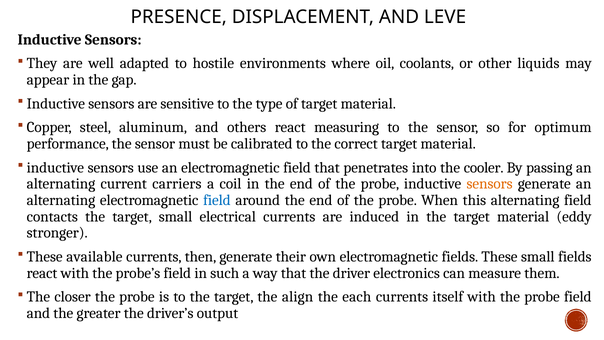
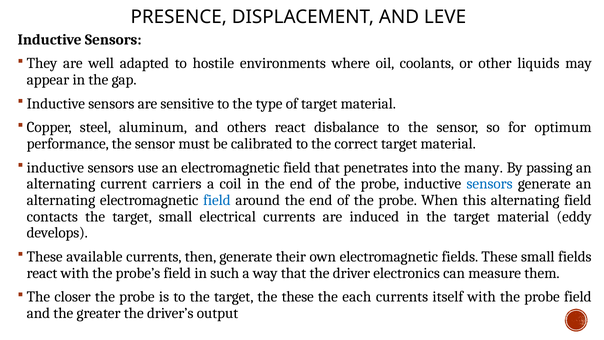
measuring: measuring -> disbalance
cooler: cooler -> many
sensors at (490, 184) colour: orange -> blue
stronger: stronger -> develops
the align: align -> these
